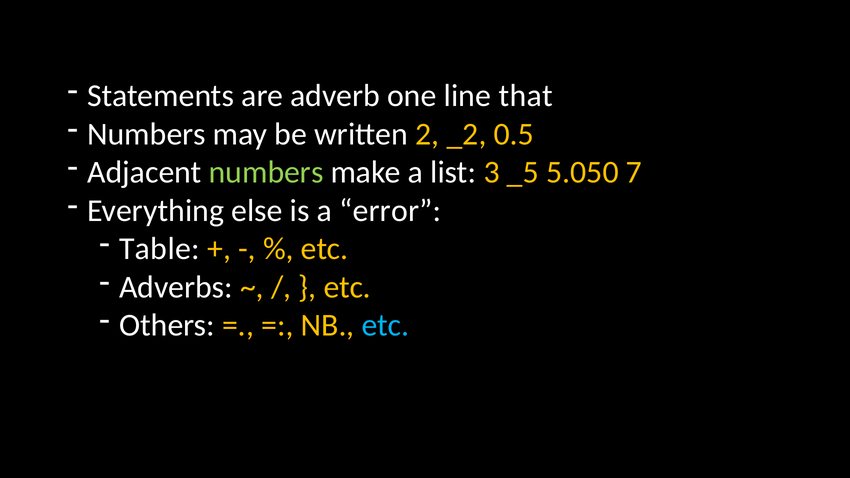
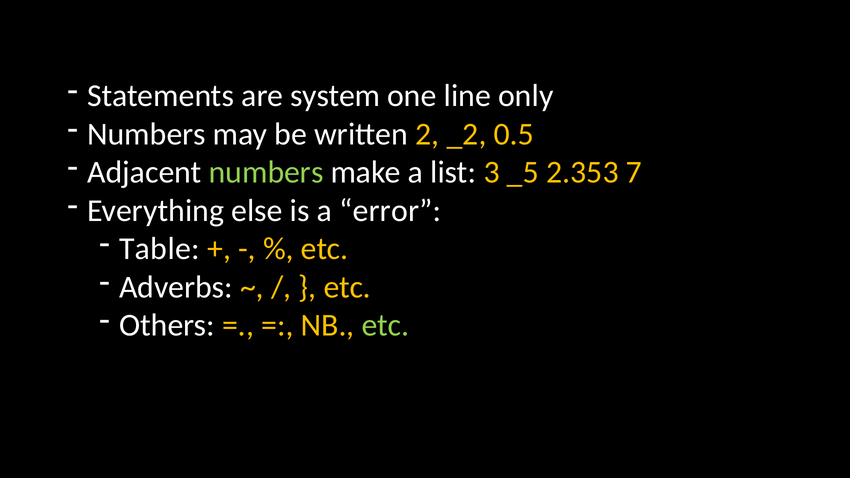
adverb: adverb -> system
that: that -> only
5.050: 5.050 -> 2.353
etc at (385, 325) colour: light blue -> light green
